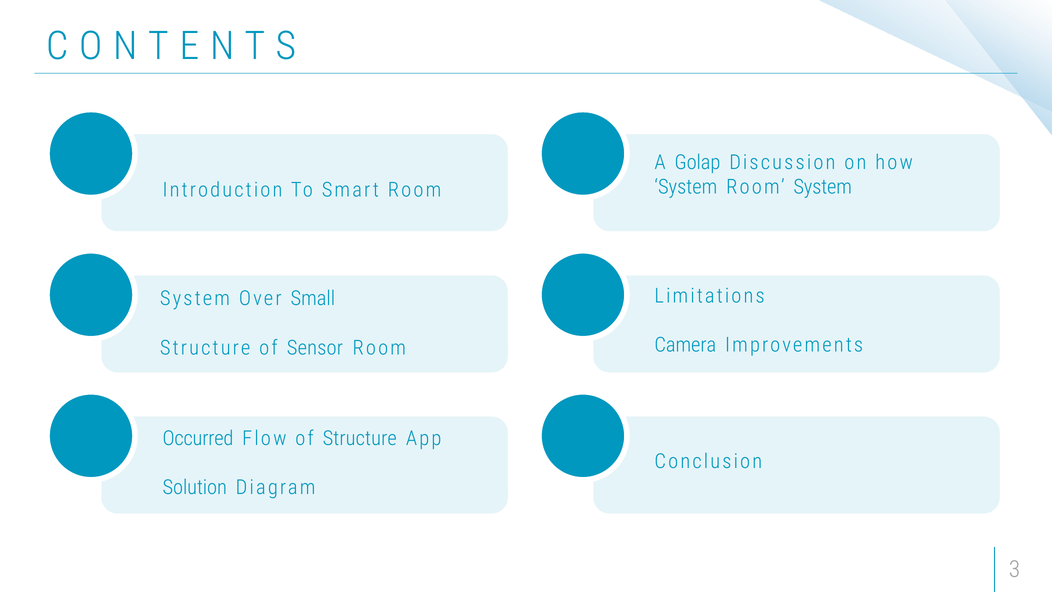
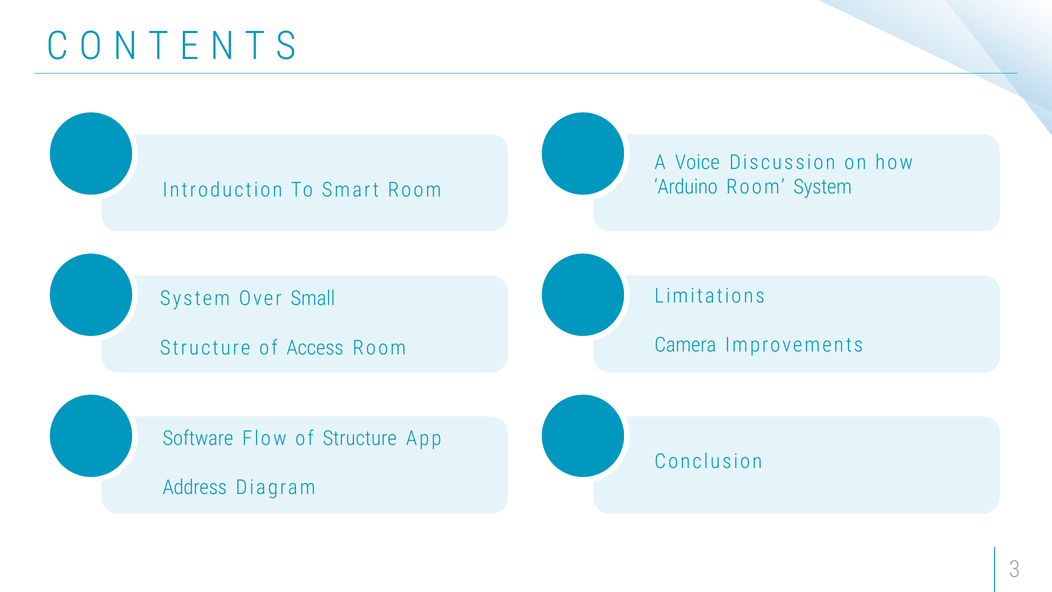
Golap: Golap -> Voice
System at (686, 187): System -> Arduino
Sensor: Sensor -> Access
Occurred: Occurred -> Software
Solution: Solution -> Address
